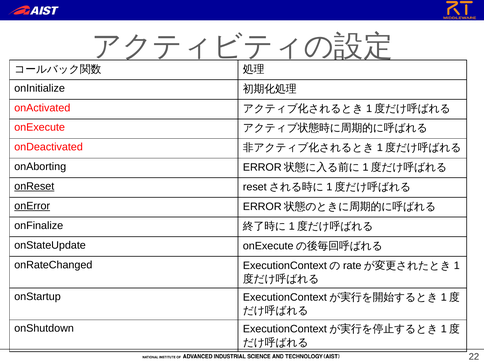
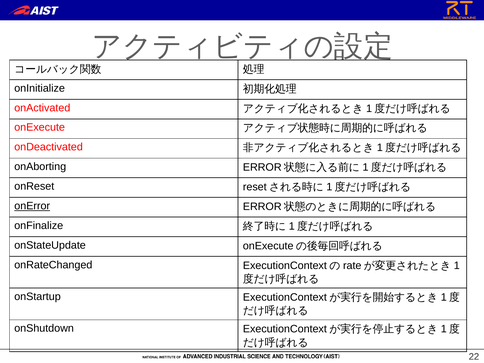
onReset underline: present -> none
